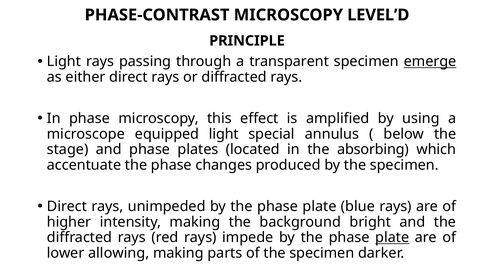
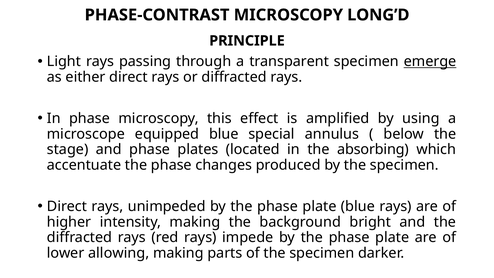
LEVEL’D: LEVEL’D -> LONG’D
equipped light: light -> blue
plate at (392, 237) underline: present -> none
